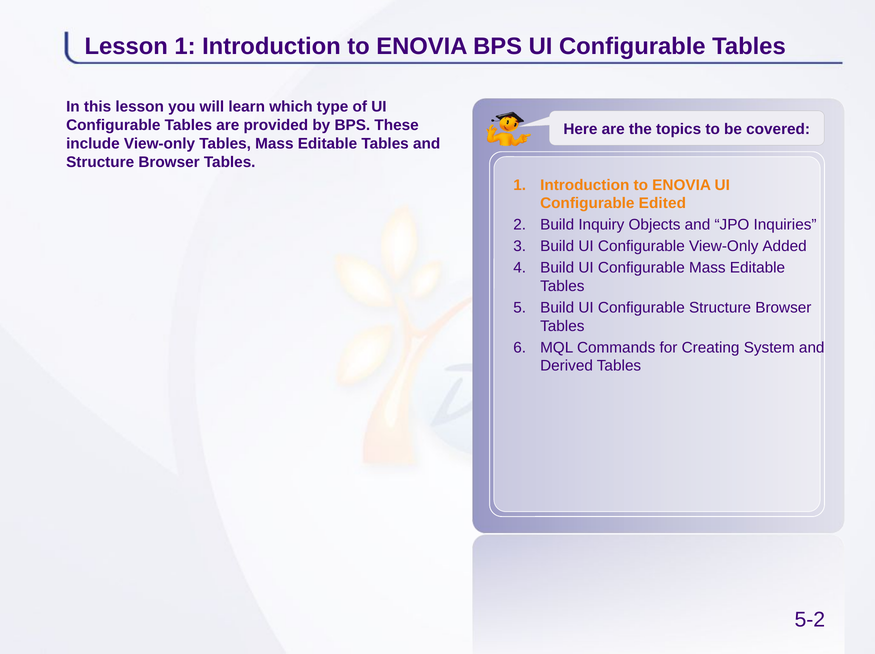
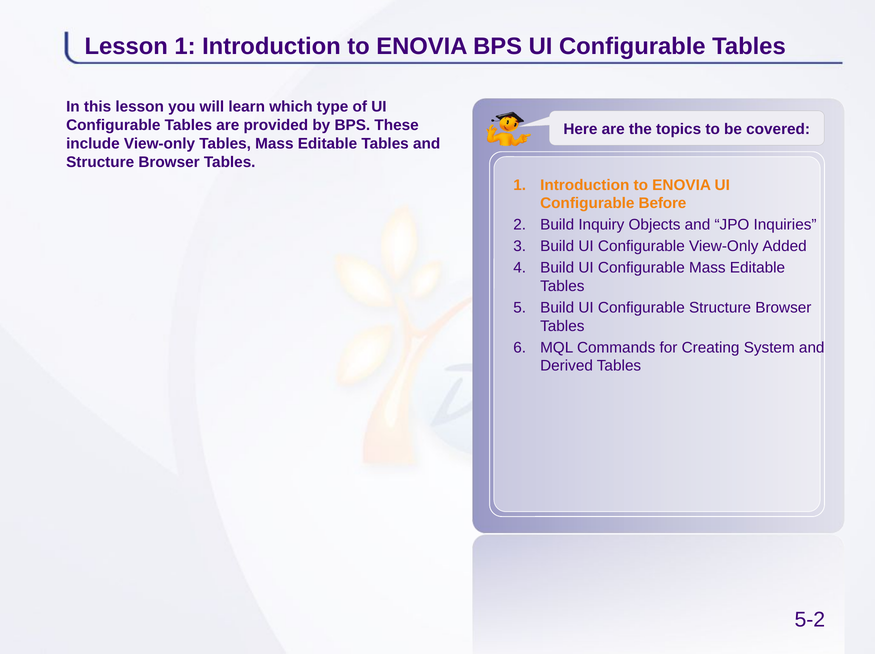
Edited: Edited -> Before
